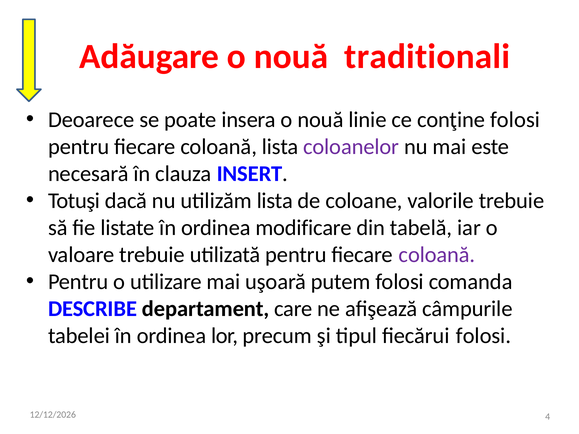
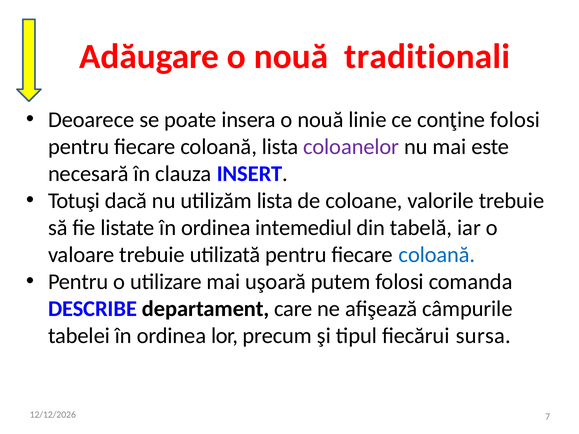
modificare: modificare -> intemediul
coloană at (437, 255) colour: purple -> blue
fiecărui folosi: folosi -> sursa
4: 4 -> 7
